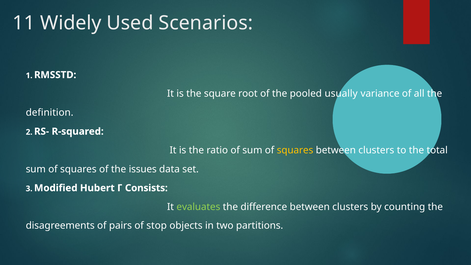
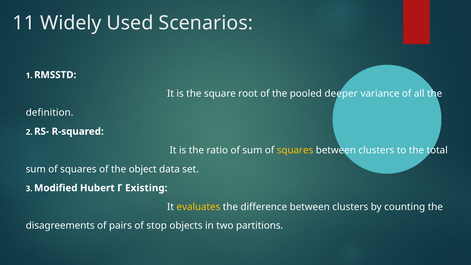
usually: usually -> deeper
issues: issues -> object
Consists: Consists -> Existing
evaluates colour: light green -> yellow
